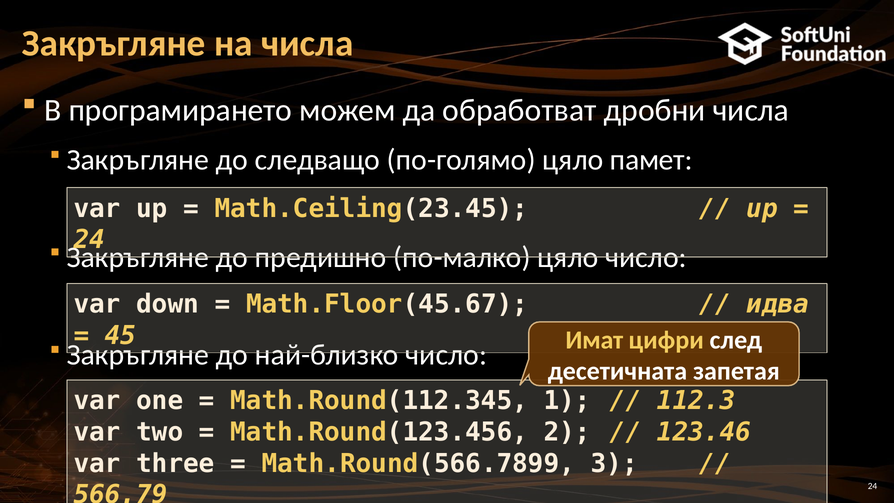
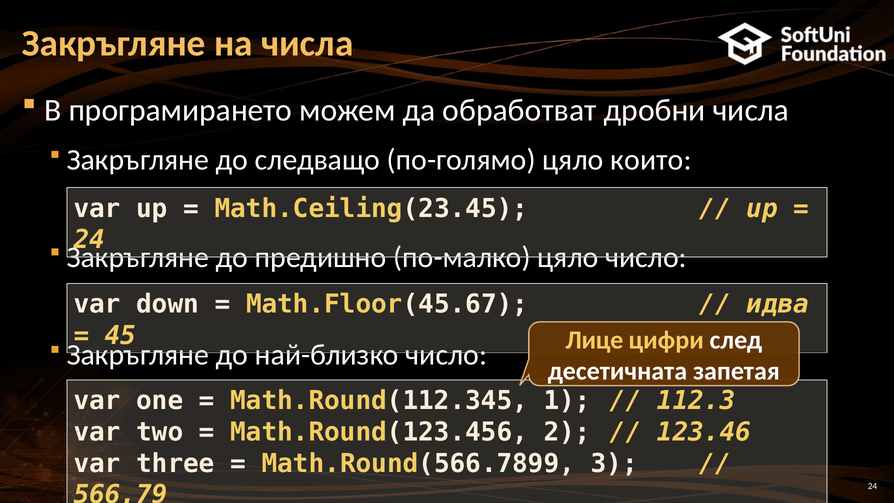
памет: памет -> които
Имат: Имат -> Лице
